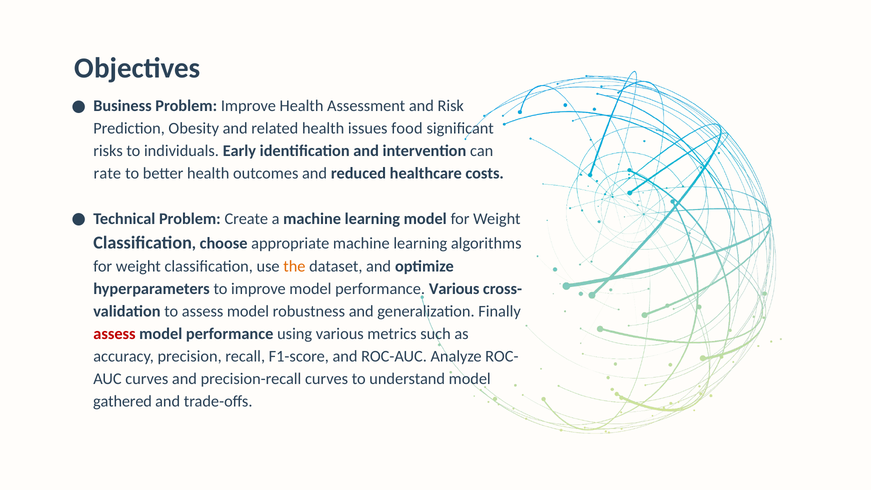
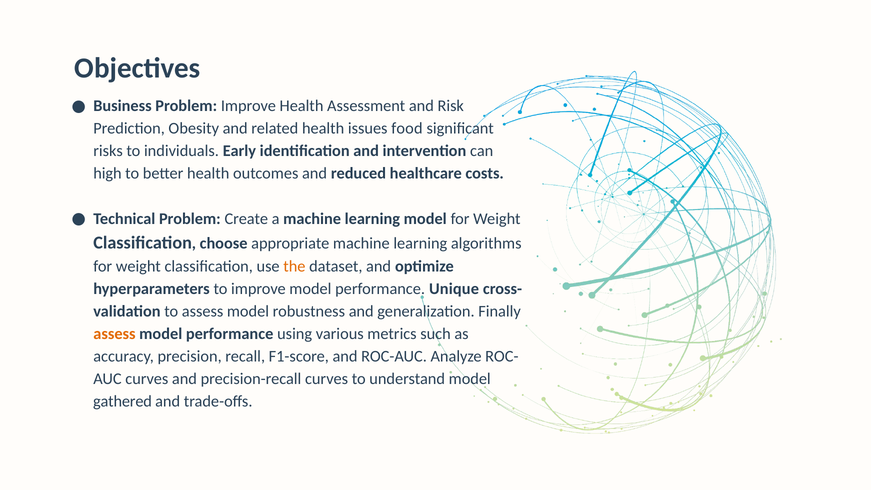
rate: rate -> high
performance Various: Various -> Unique
assess at (114, 334) colour: red -> orange
